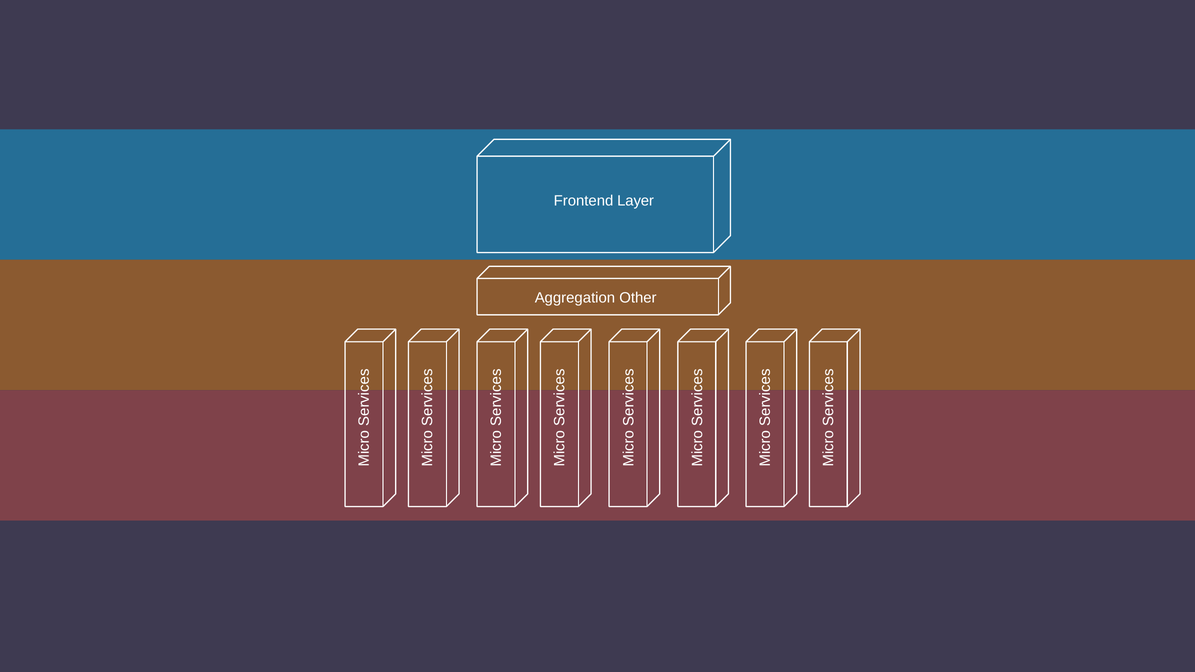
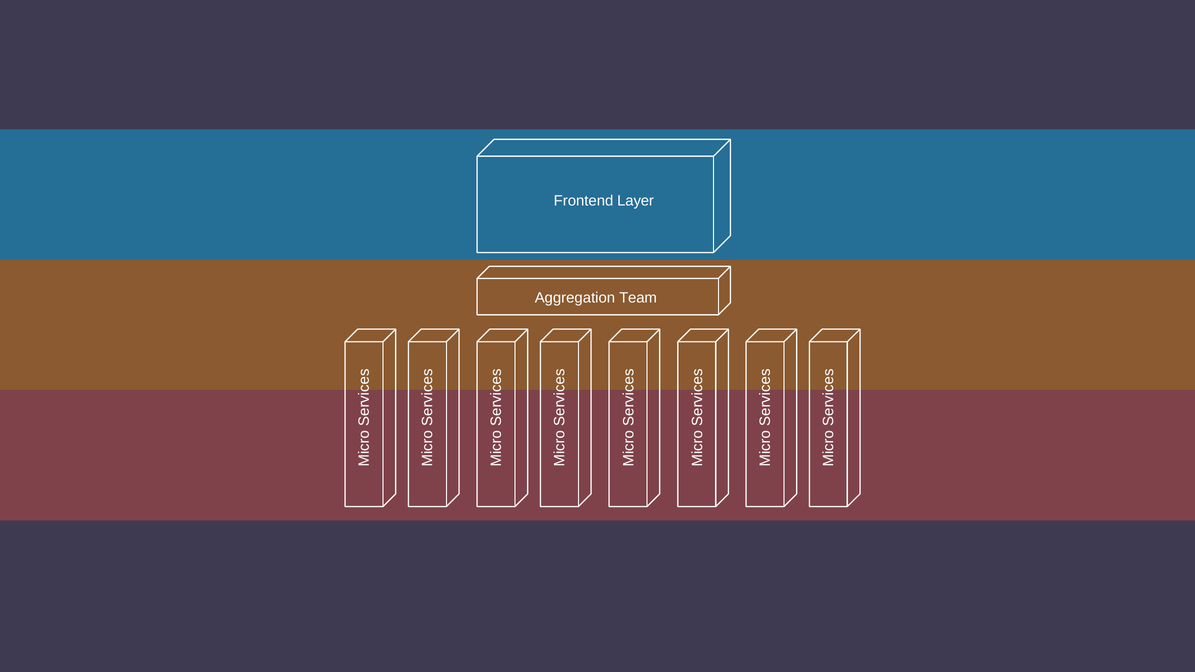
Other: Other -> Team
